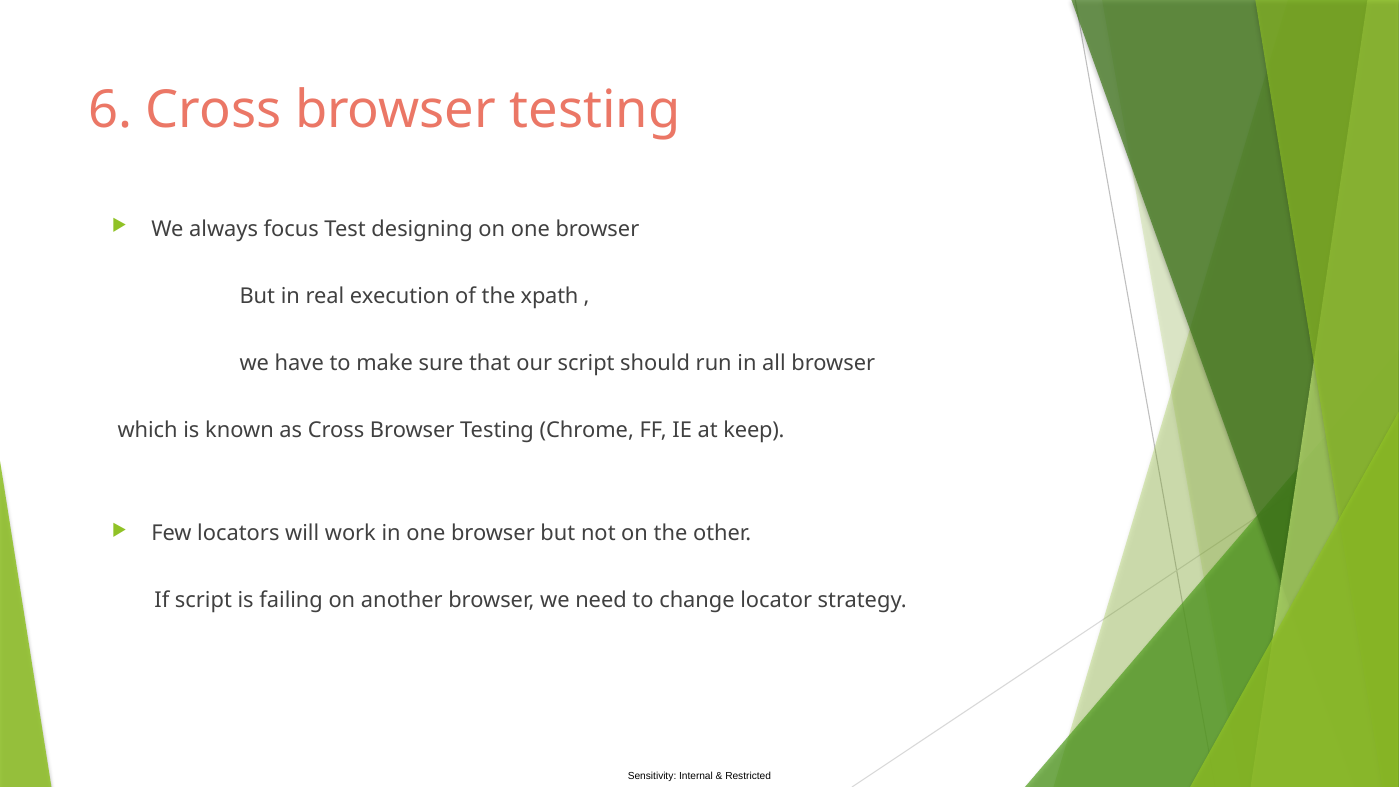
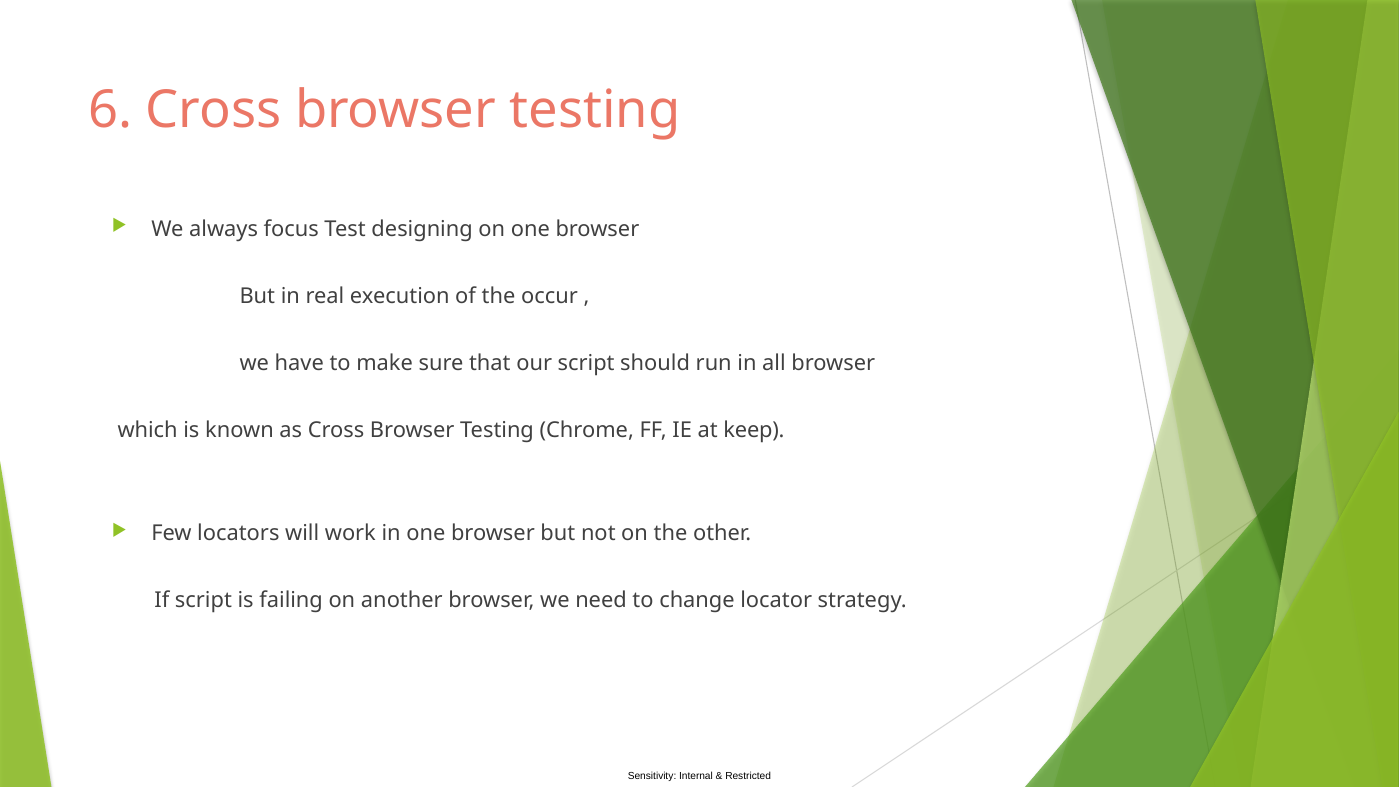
xpath: xpath -> occur
